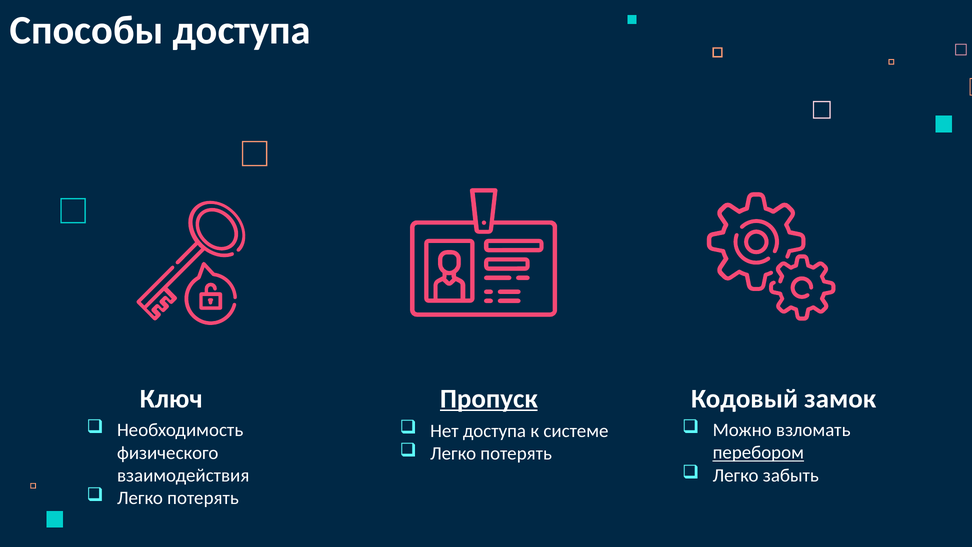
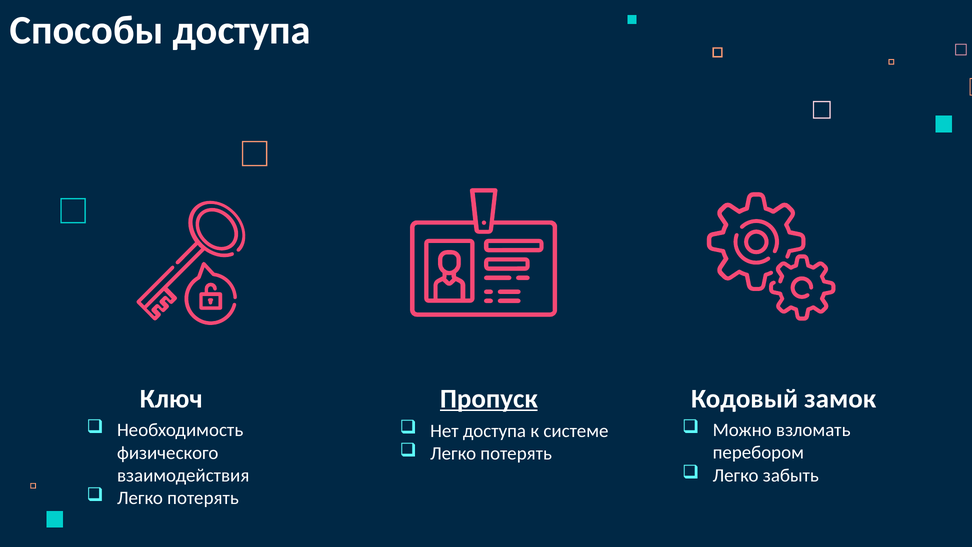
перебором underline: present -> none
